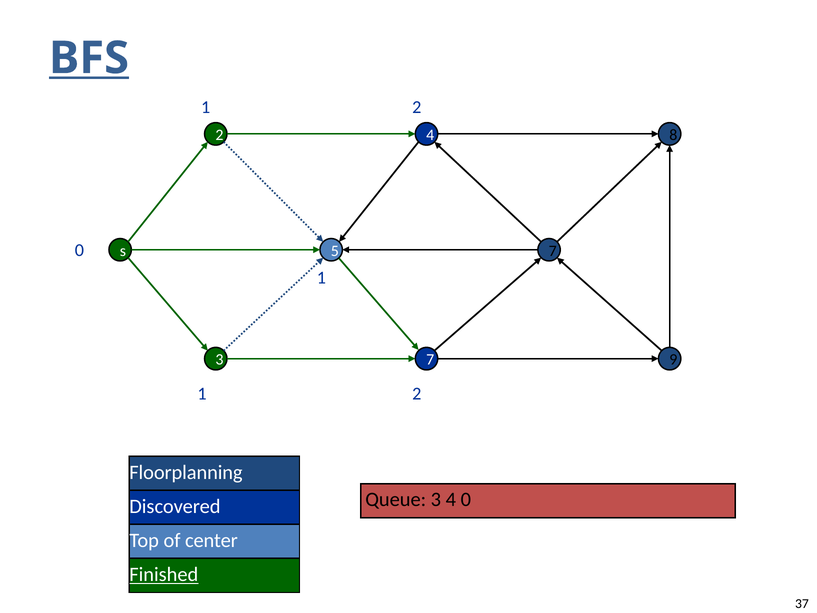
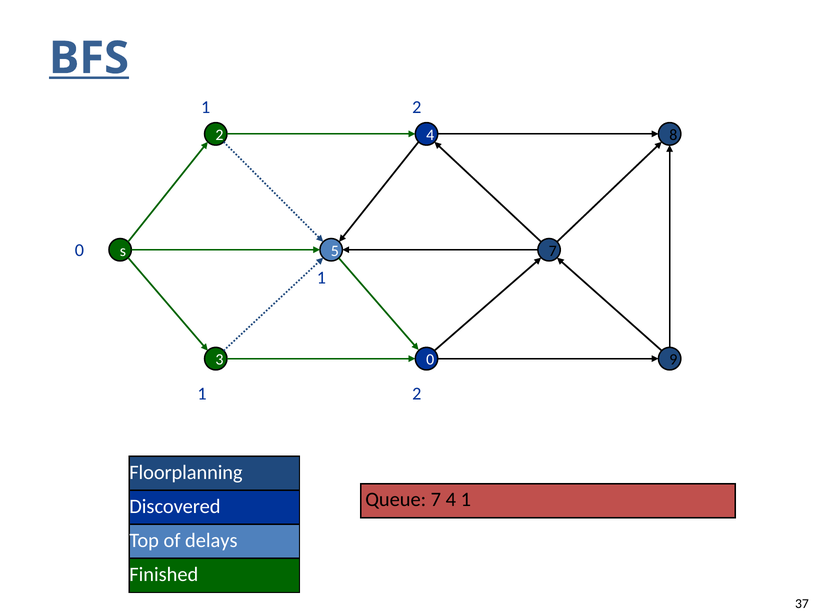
3 7: 7 -> 0
Queue 3: 3 -> 7
4 0: 0 -> 1
center: center -> delays
Finished underline: present -> none
